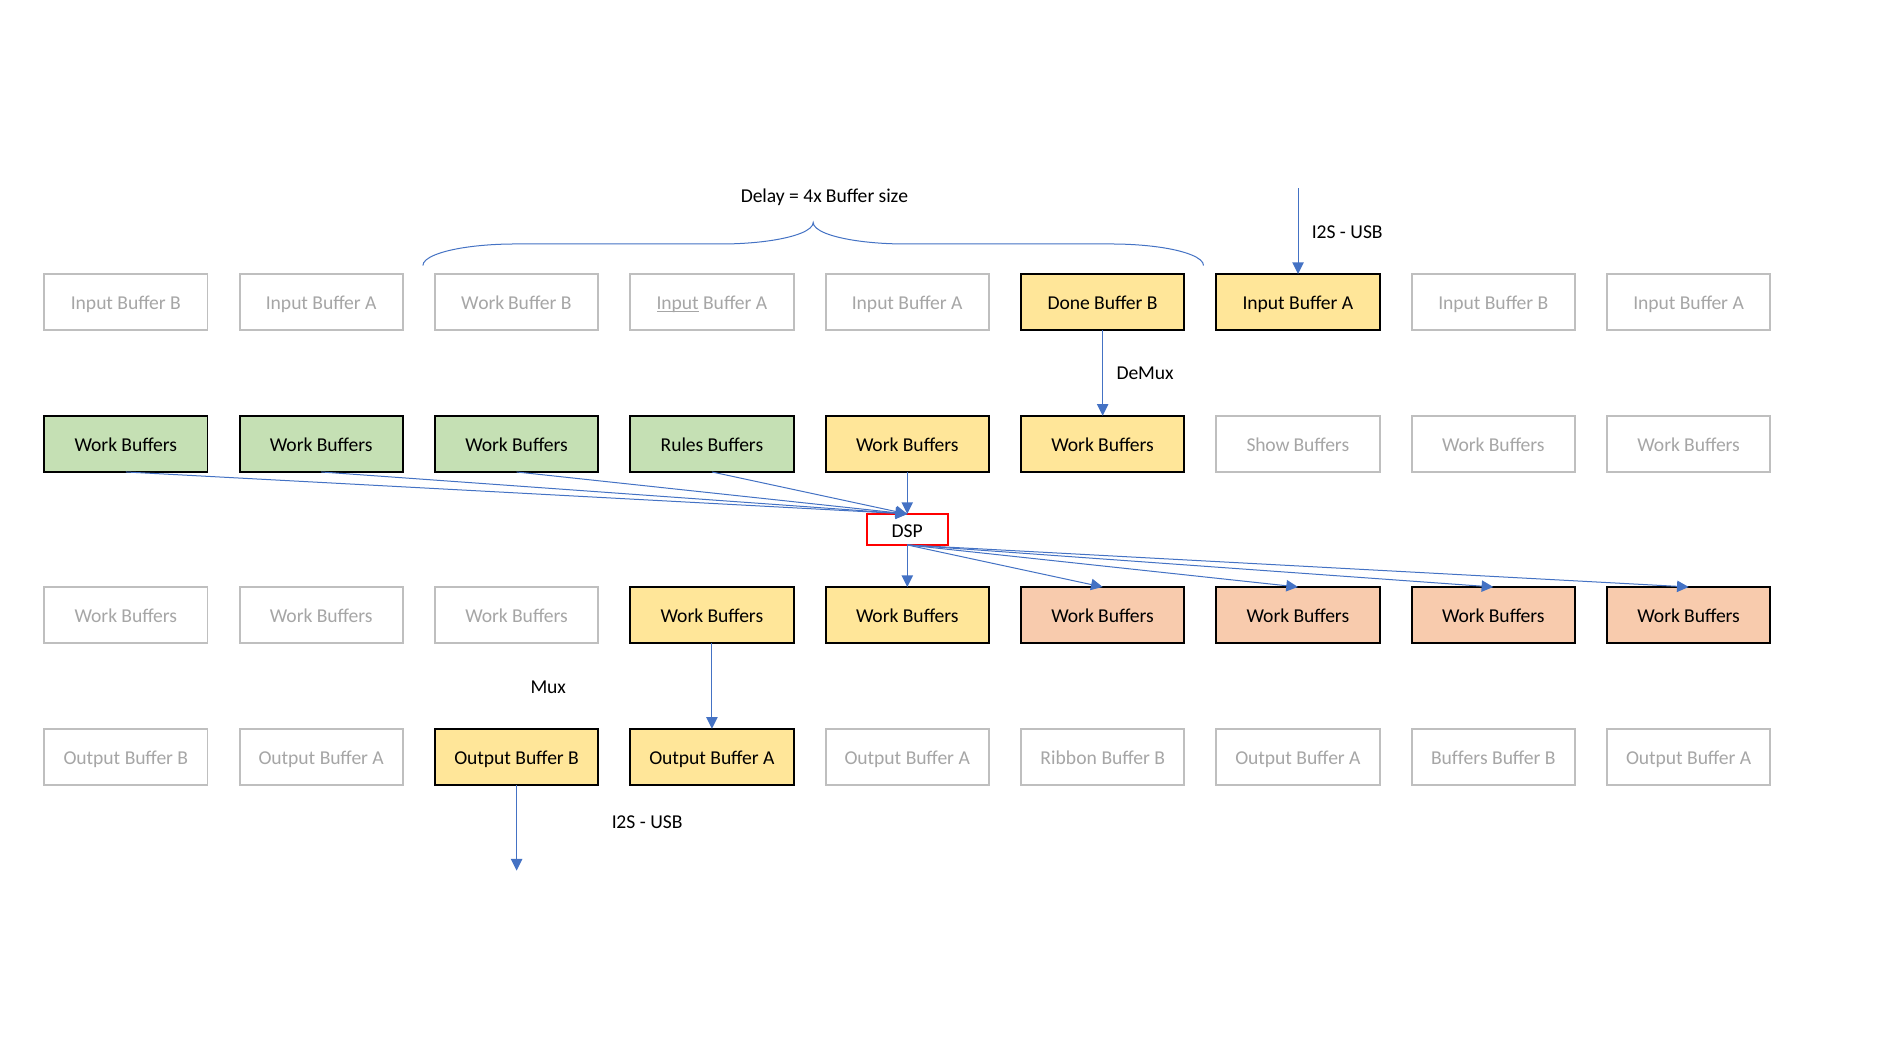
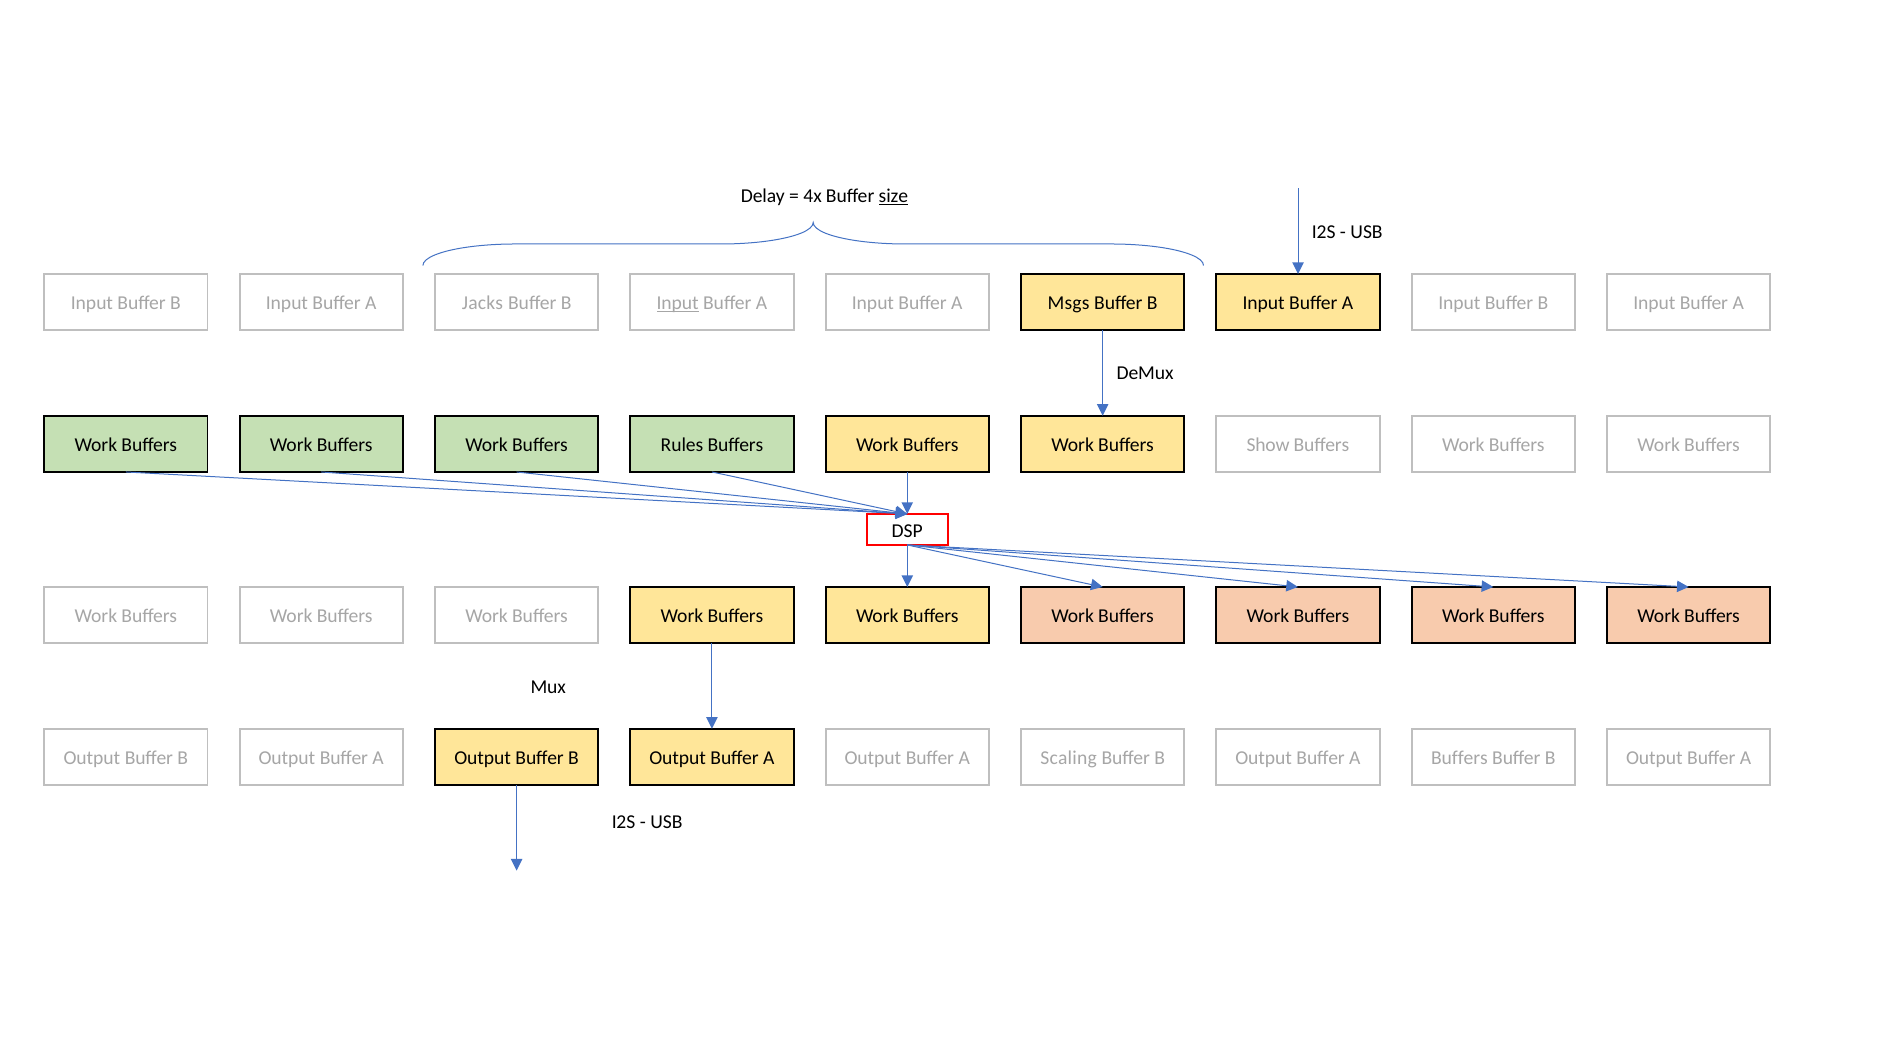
size underline: none -> present
Work at (483, 303): Work -> Jacks
Done: Done -> Msgs
Ribbon: Ribbon -> Scaling
